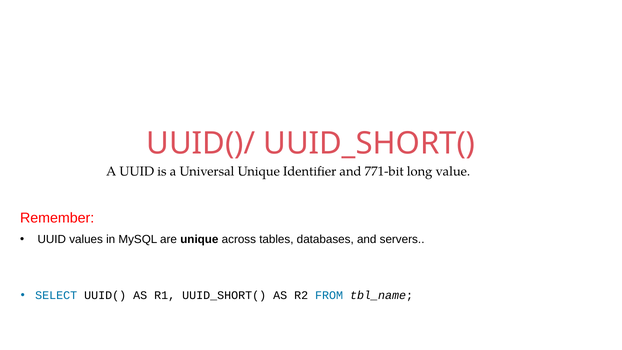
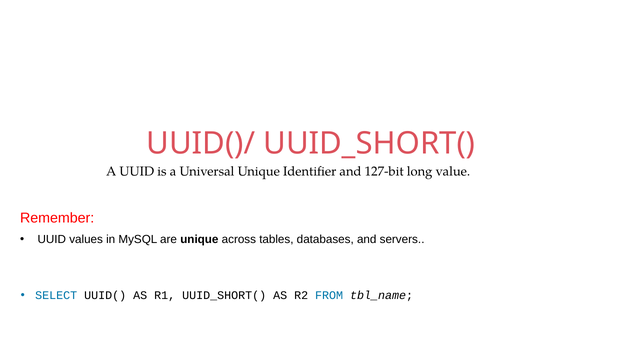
771-bit: 771-bit -> 127-bit
